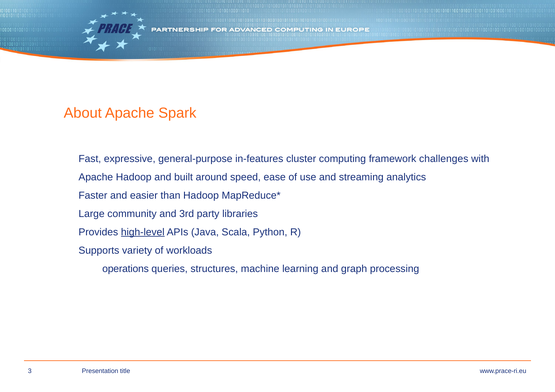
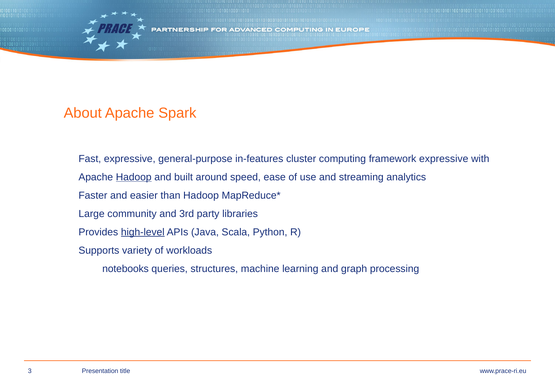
framework challenges: challenges -> expressive
Hadoop at (134, 177) underline: none -> present
operations: operations -> notebooks
